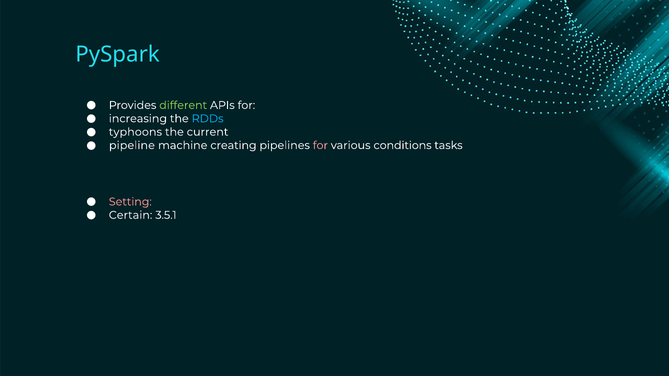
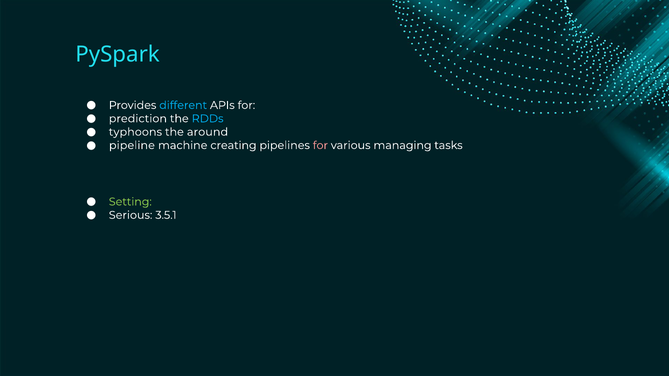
different colour: light green -> light blue
increasing: increasing -> prediction
current: current -> around
conditions: conditions -> managing
Setting colour: pink -> light green
Certain: Certain -> Serious
